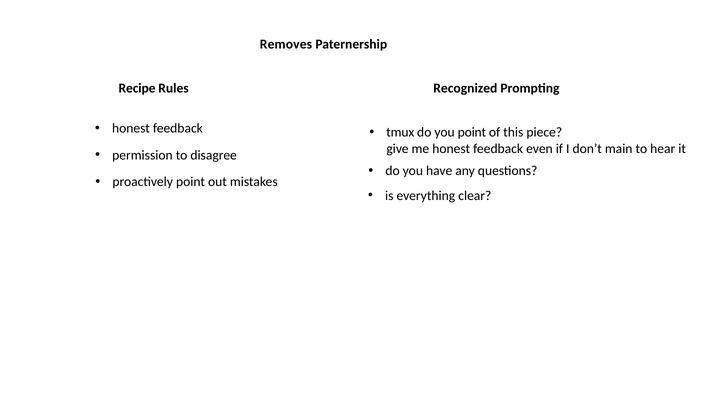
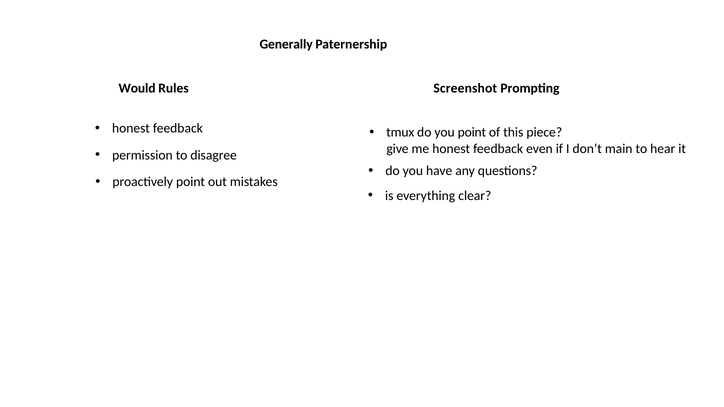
Removes: Removes -> Generally
Recipe: Recipe -> Would
Recognized: Recognized -> Screenshot
